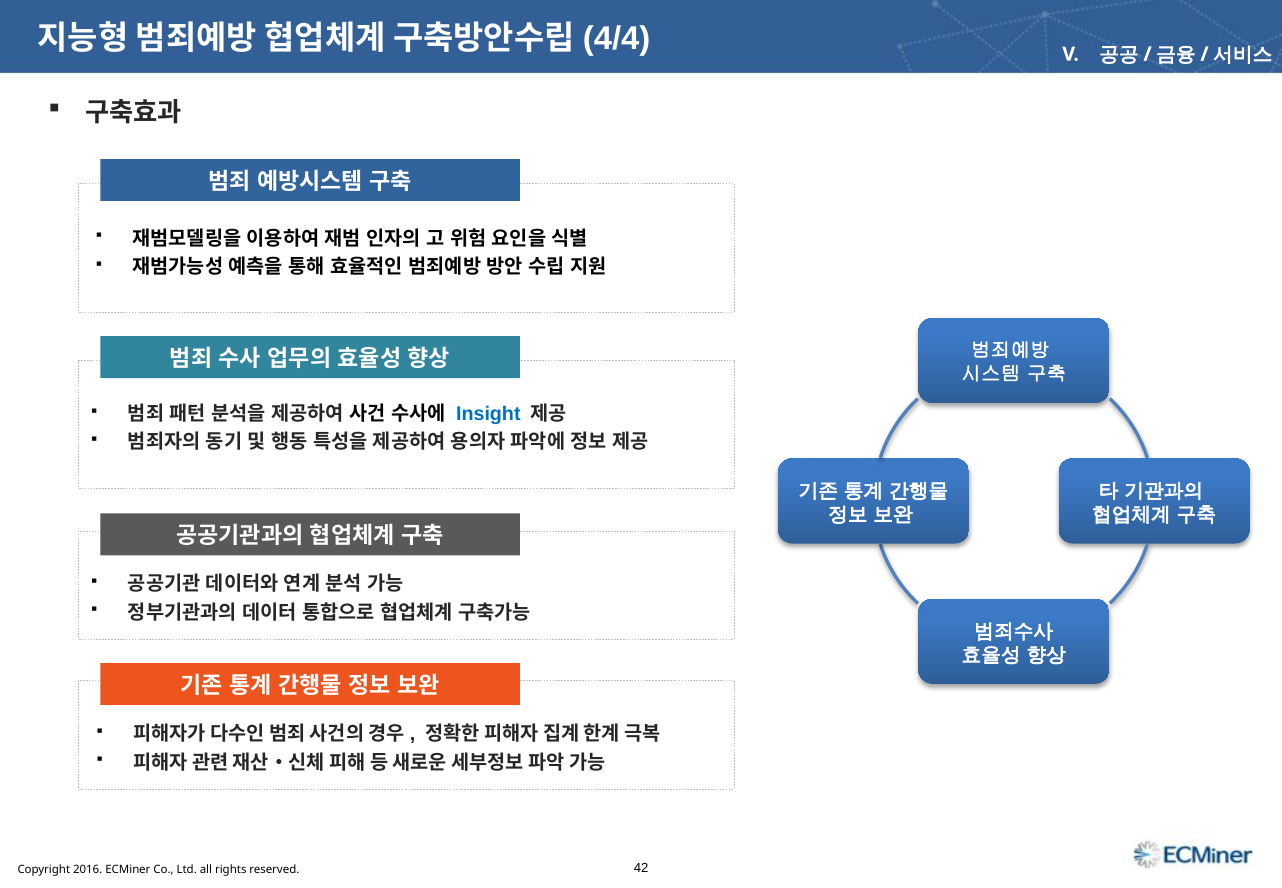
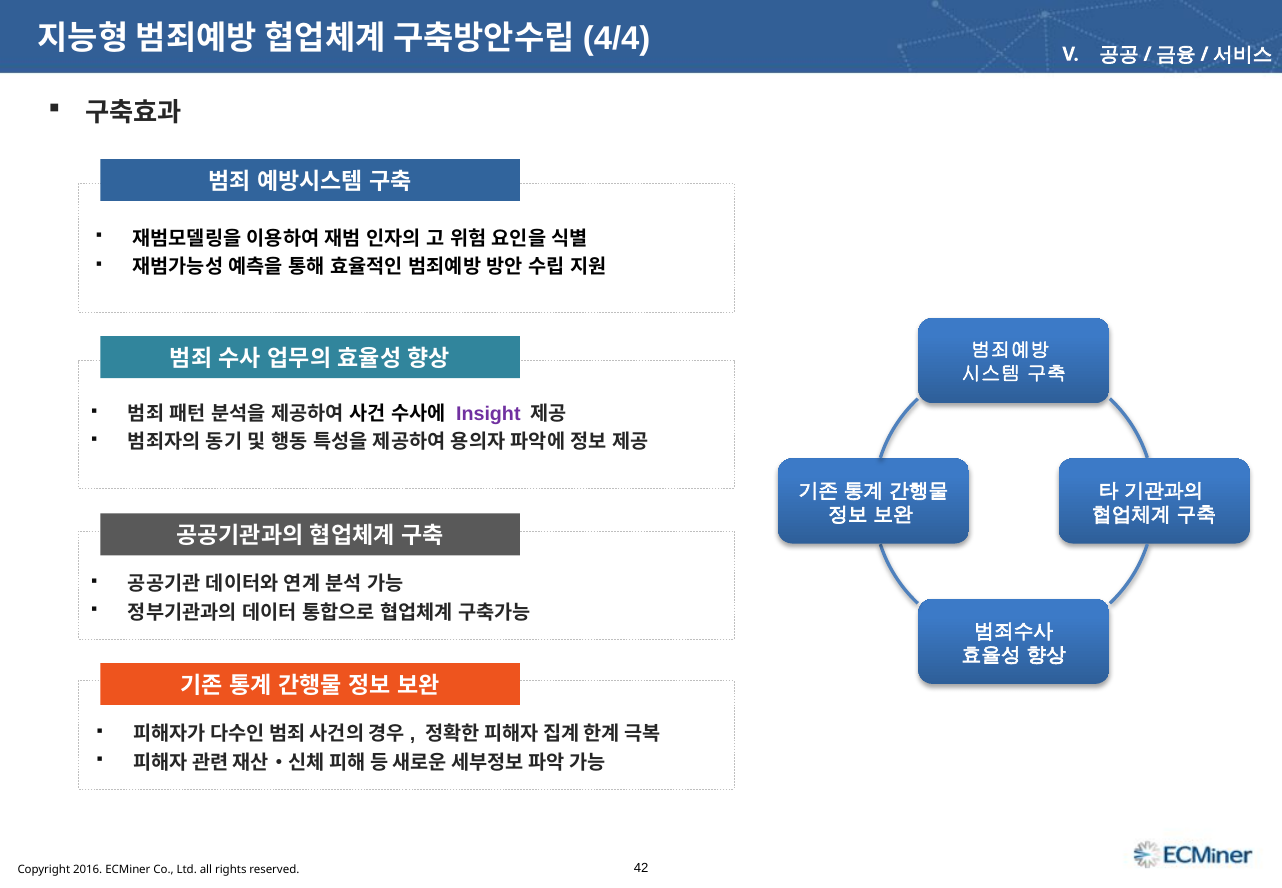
Insight colour: blue -> purple
